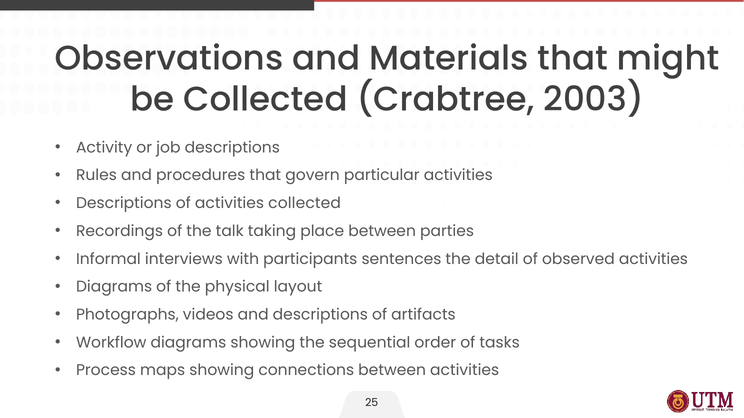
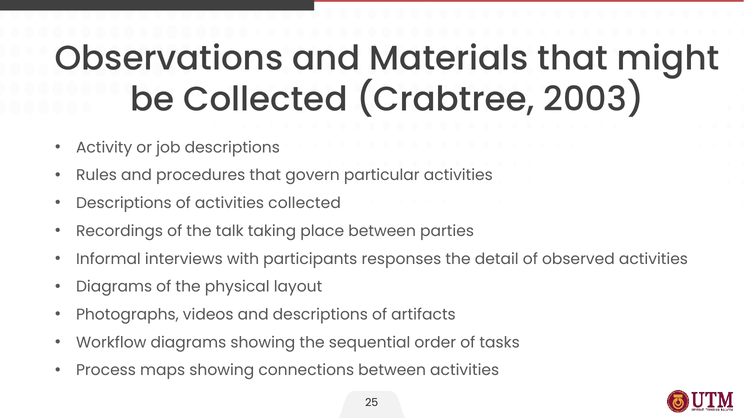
sentences: sentences -> responses
